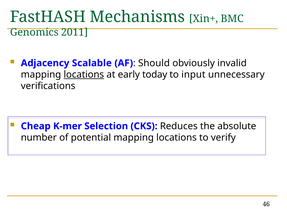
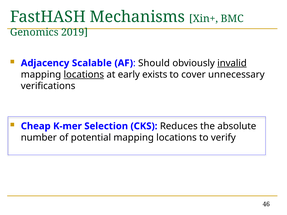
2011: 2011 -> 2019
invalid underline: none -> present
today: today -> exists
input: input -> cover
